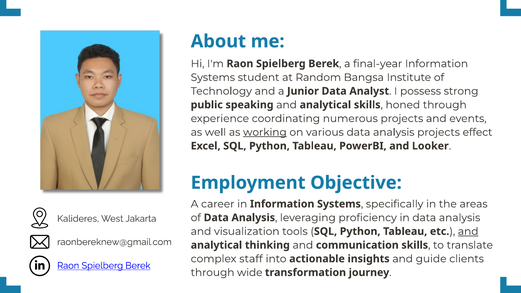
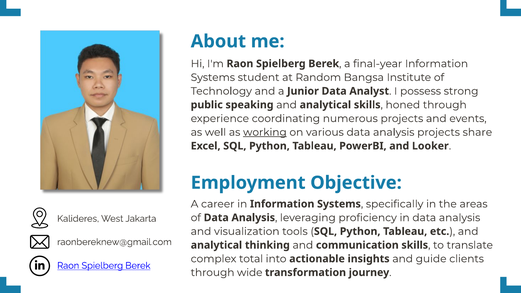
effect: effect -> share
and at (468, 231) underline: present -> none
staff: staff -> total
